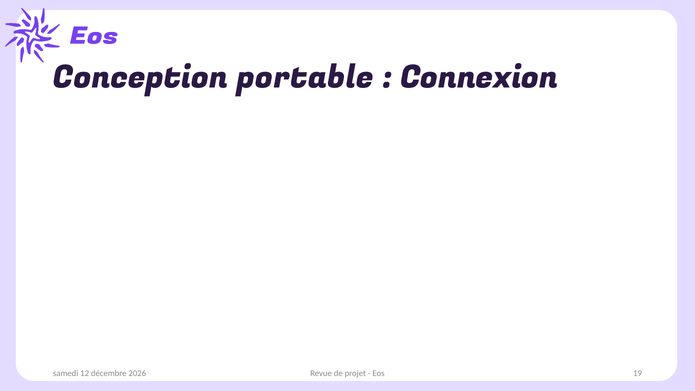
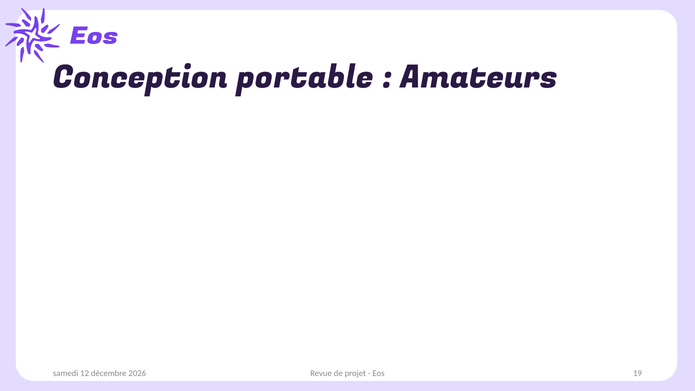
Connexion: Connexion -> Amateurs
